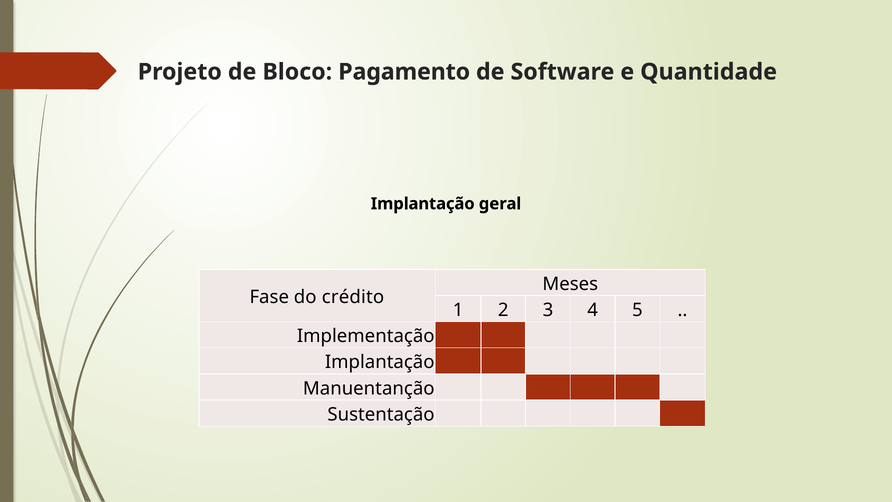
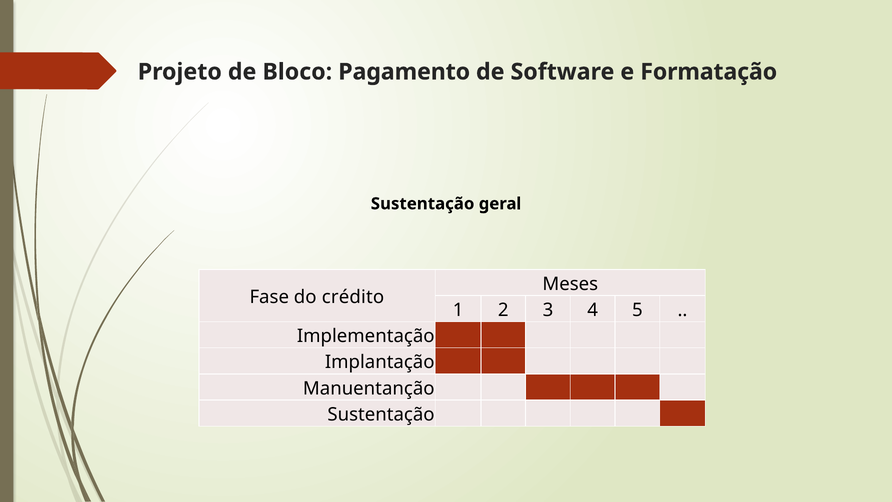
Quantidade: Quantidade -> Formatação
Implantação at (423, 204): Implantação -> Sustentação
